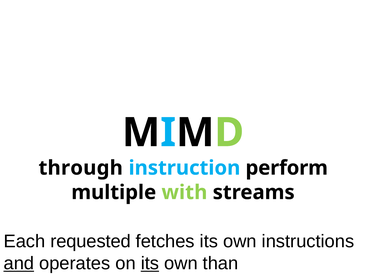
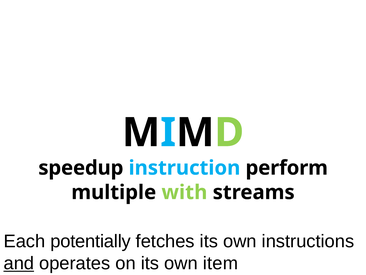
through: through -> speedup
requested: requested -> potentially
its at (150, 263) underline: present -> none
than: than -> item
